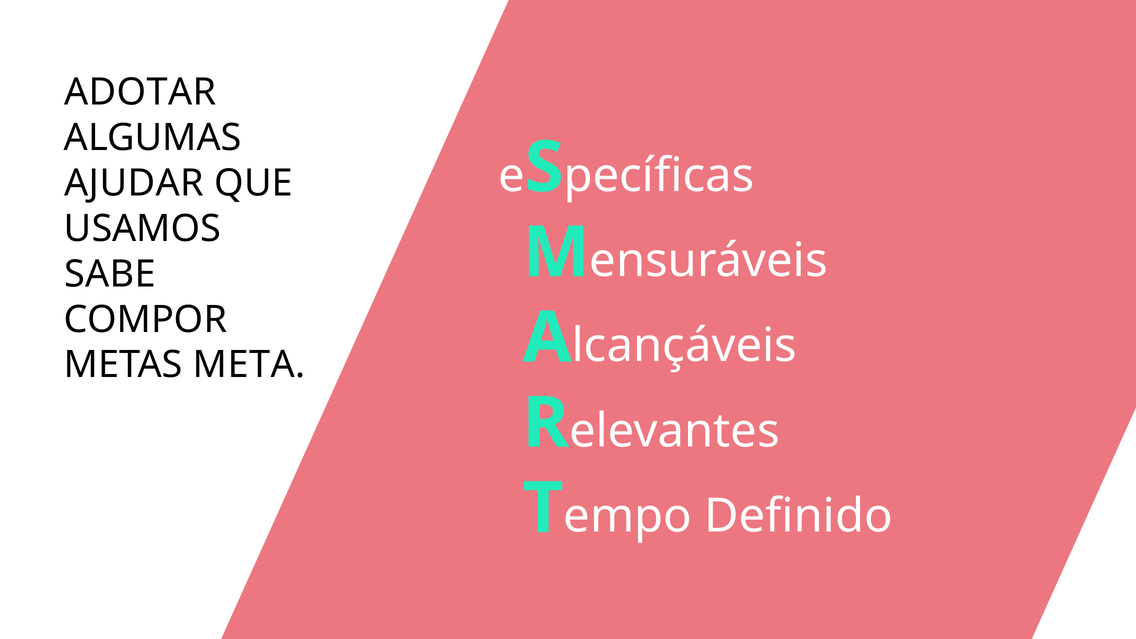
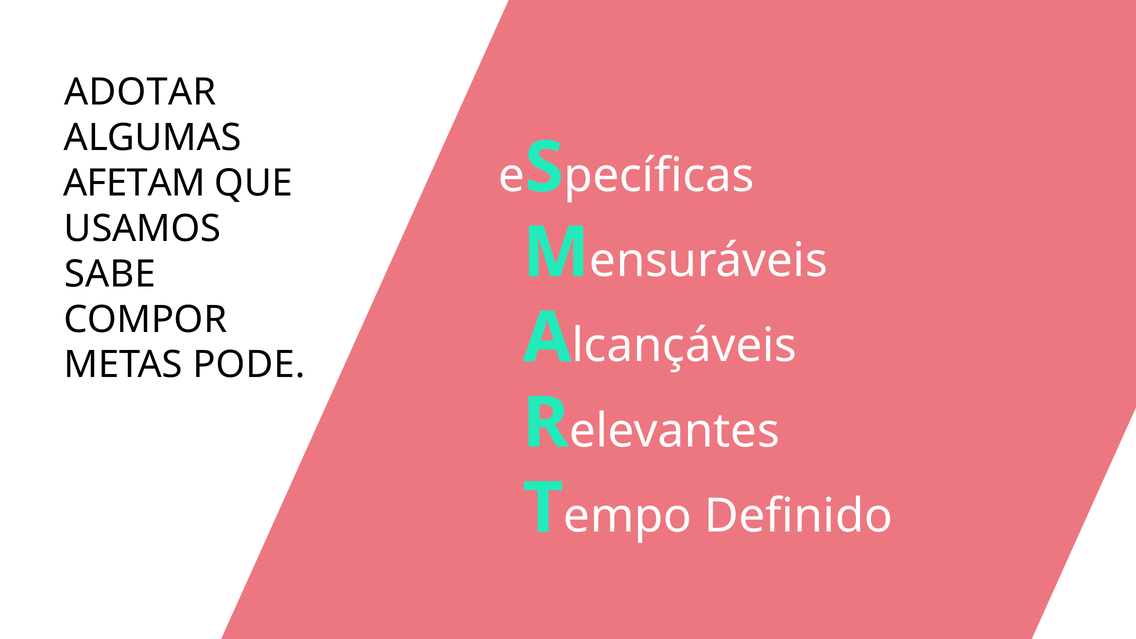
AJUDAR: AJUDAR -> AFETAM
META: META -> PODE
